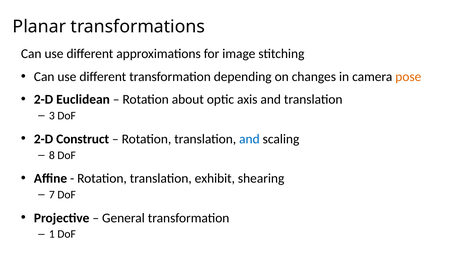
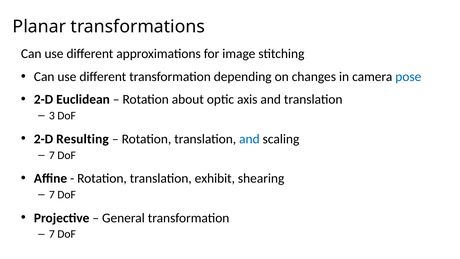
pose colour: orange -> blue
Construct: Construct -> Resulting
8 at (52, 155): 8 -> 7
1 at (52, 234): 1 -> 7
